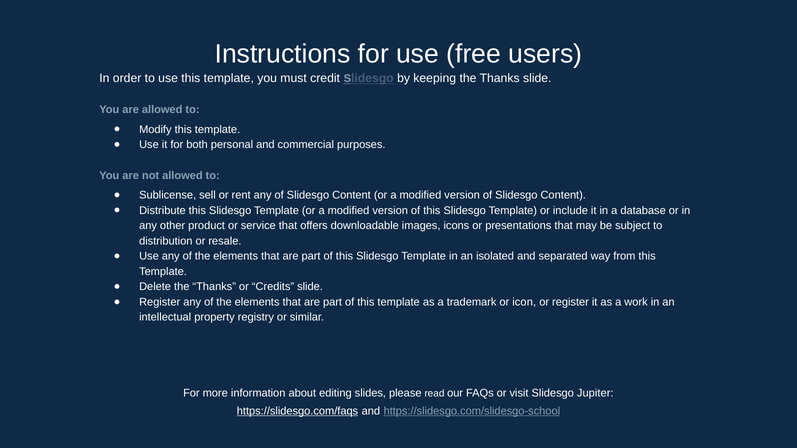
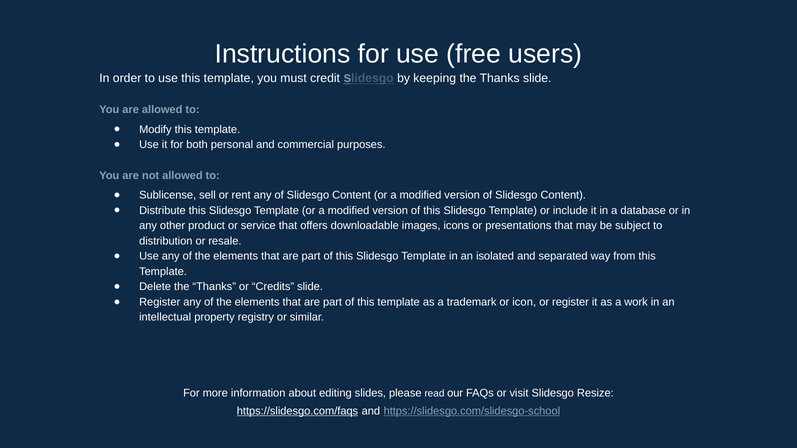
Jupiter: Jupiter -> Resize
